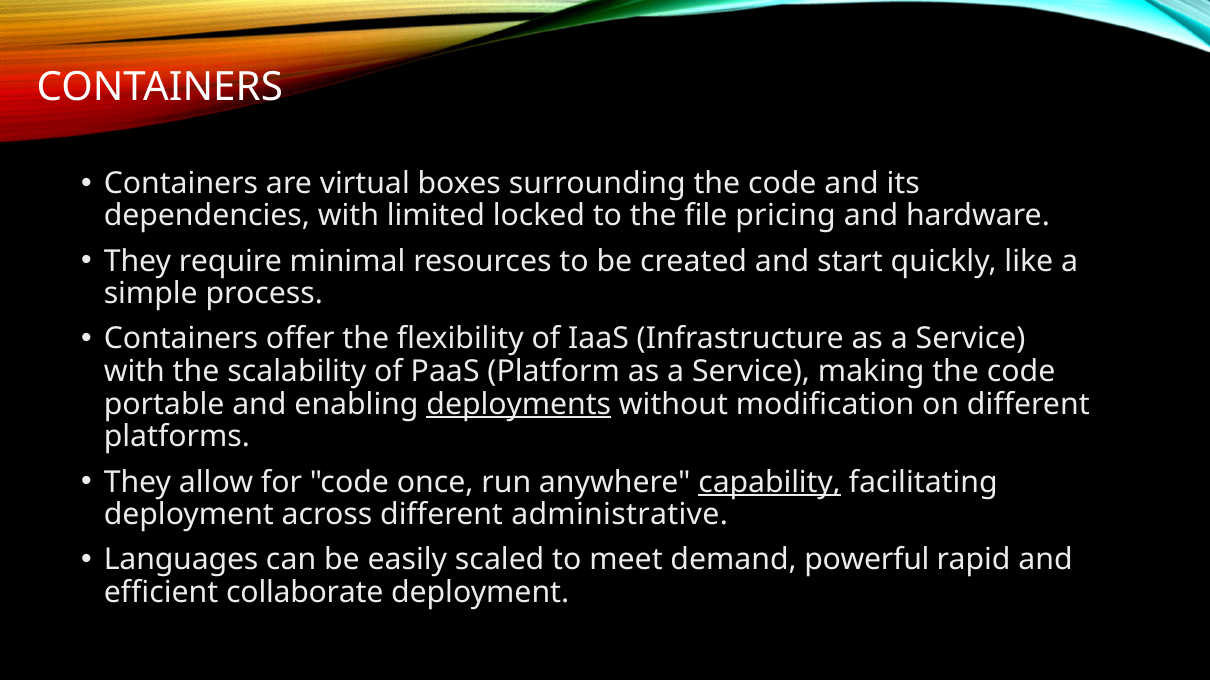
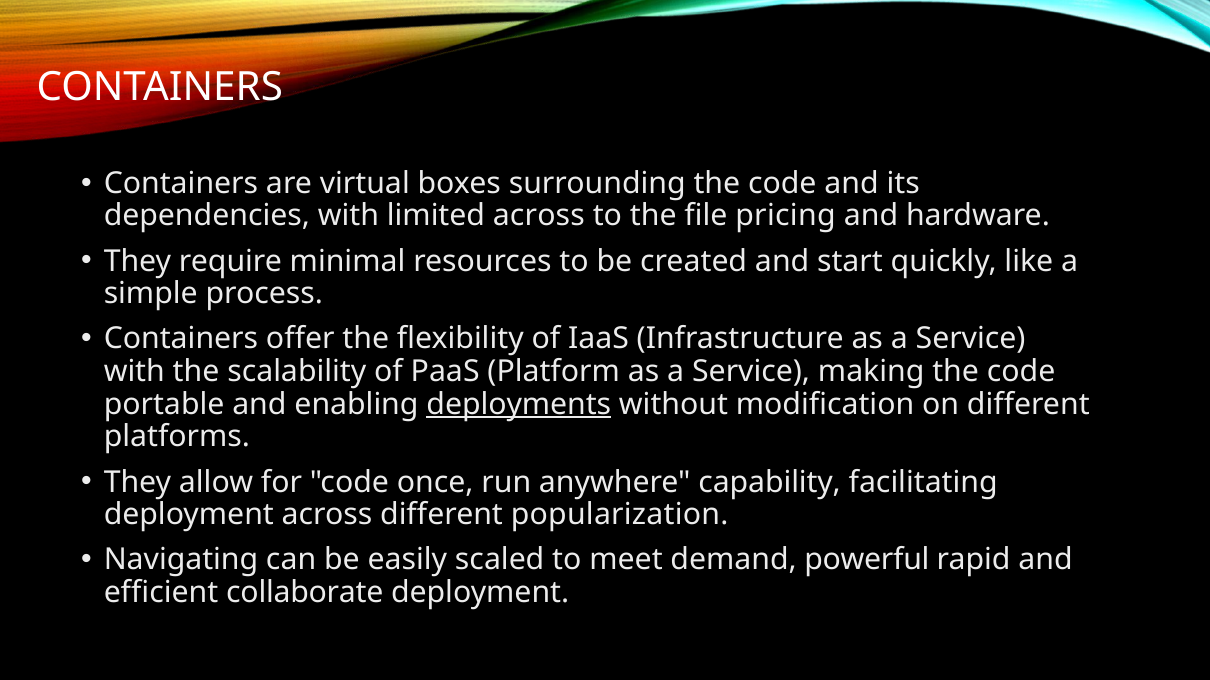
limited locked: locked -> across
capability underline: present -> none
administrative: administrative -> popularization
Languages: Languages -> Navigating
